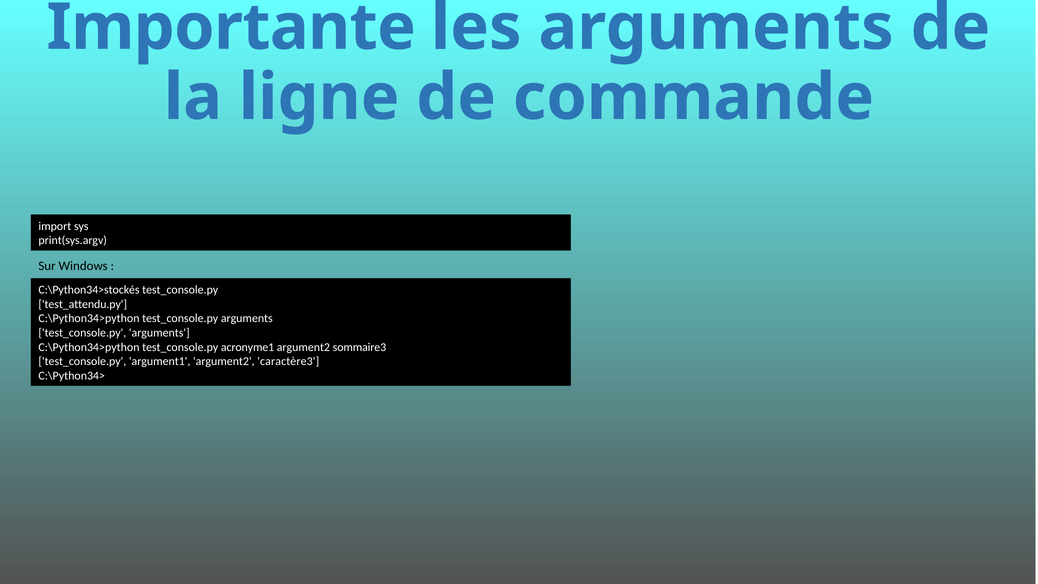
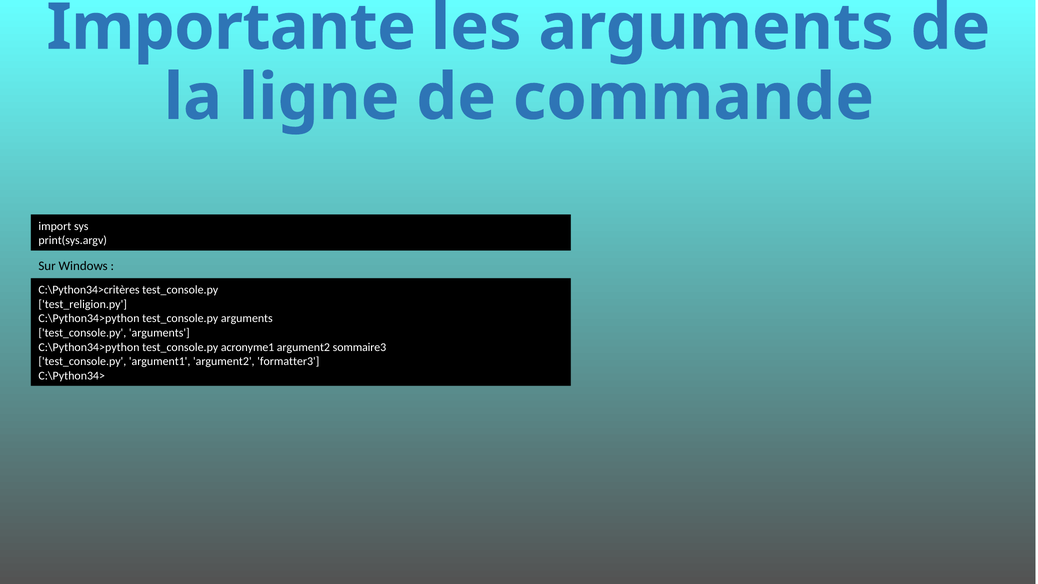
C:\Python34>stockés: C:\Python34>stockés -> C:\Python34>critères
test_attendu.py: test_attendu.py -> test_religion.py
caractère3: caractère3 -> formatter3
